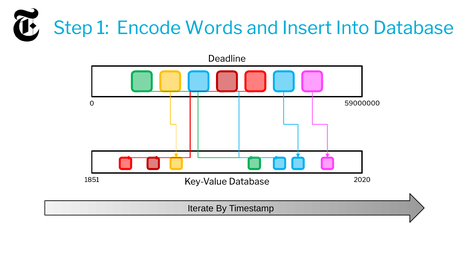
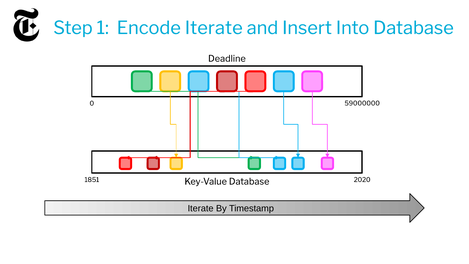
Encode Words: Words -> Iterate
